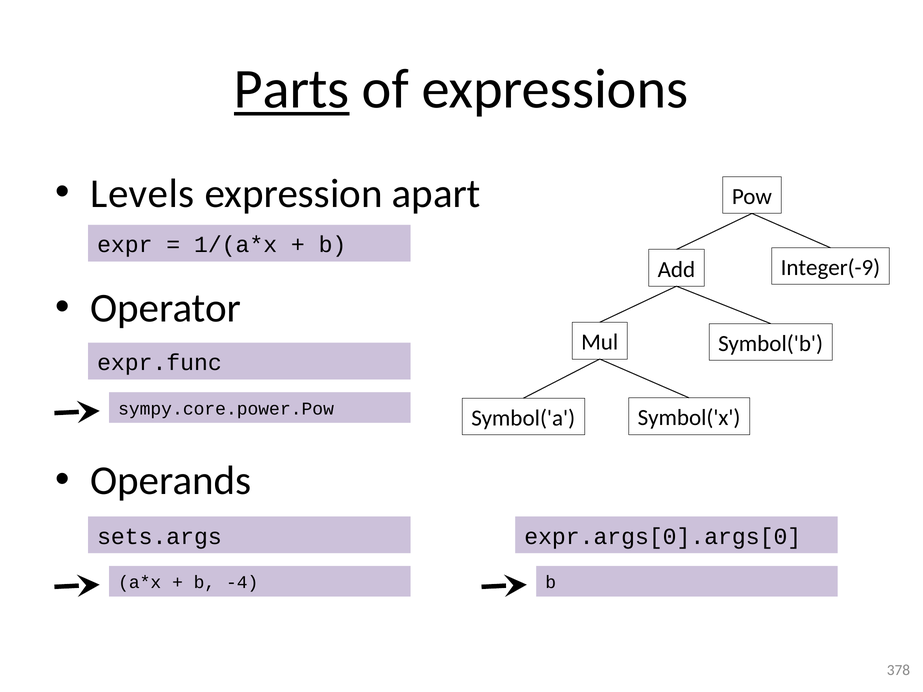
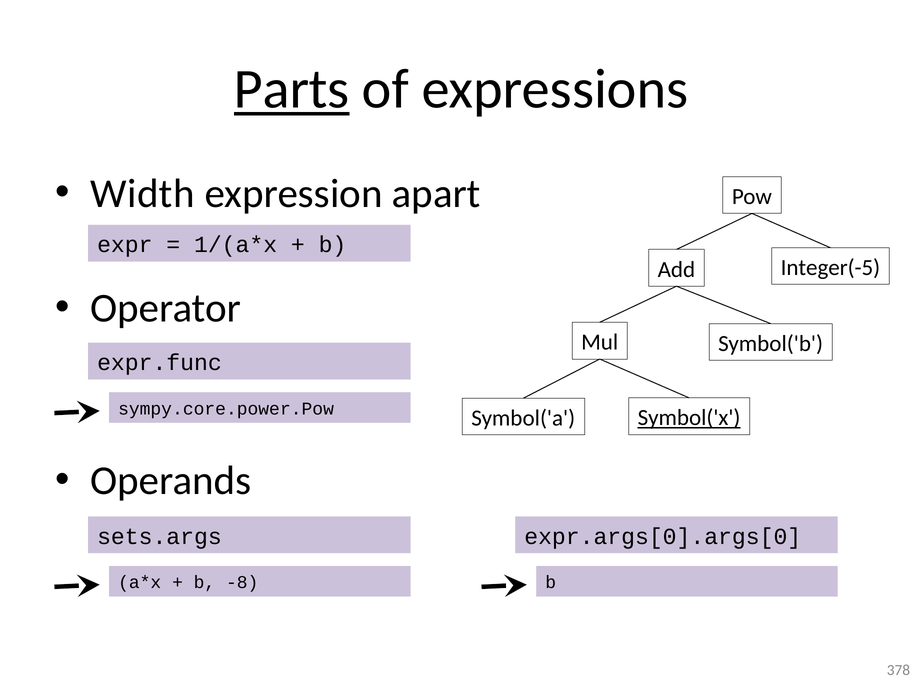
Levels: Levels -> Width
Integer(-9: Integer(-9 -> Integer(-5
Symbol('x underline: none -> present
-4: -4 -> -8
